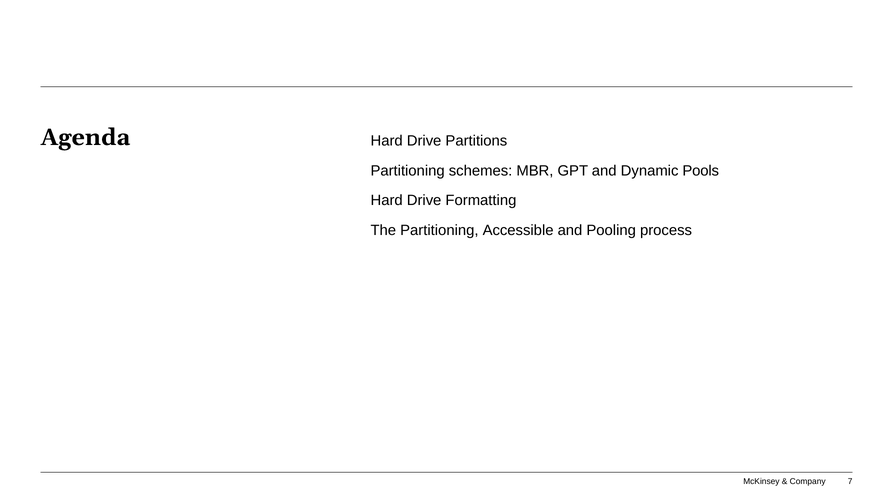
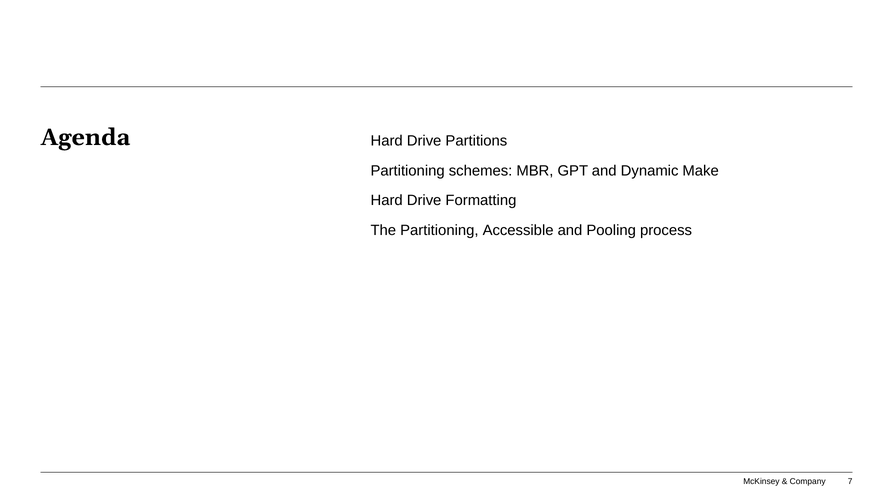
Pools: Pools -> Make
